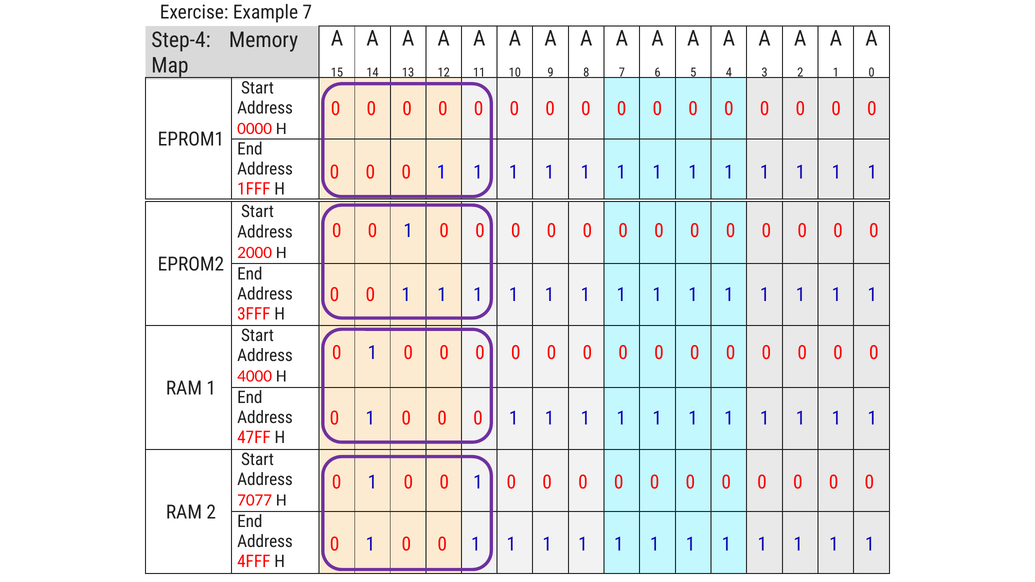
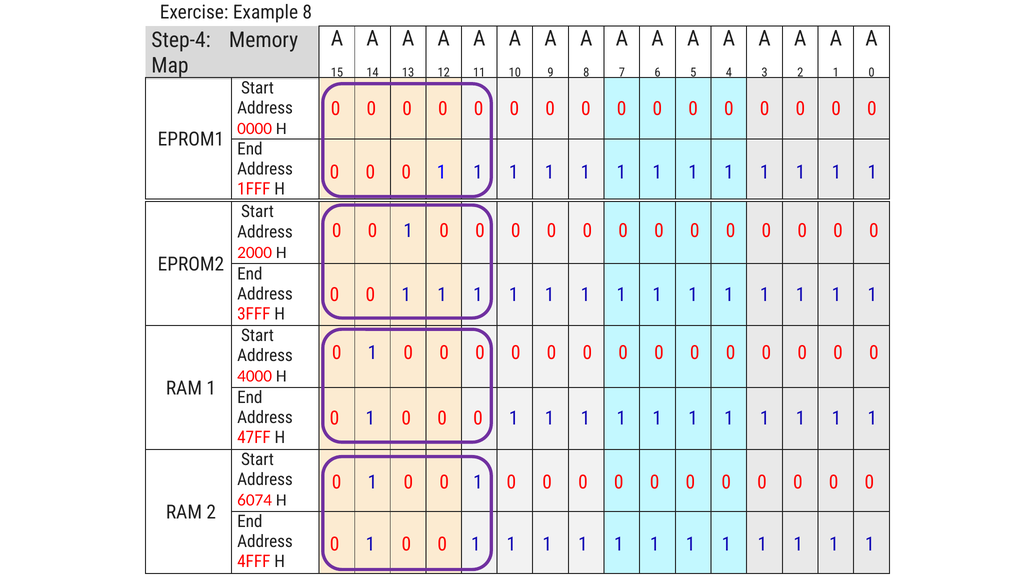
Example 7: 7 -> 8
7077: 7077 -> 6074
